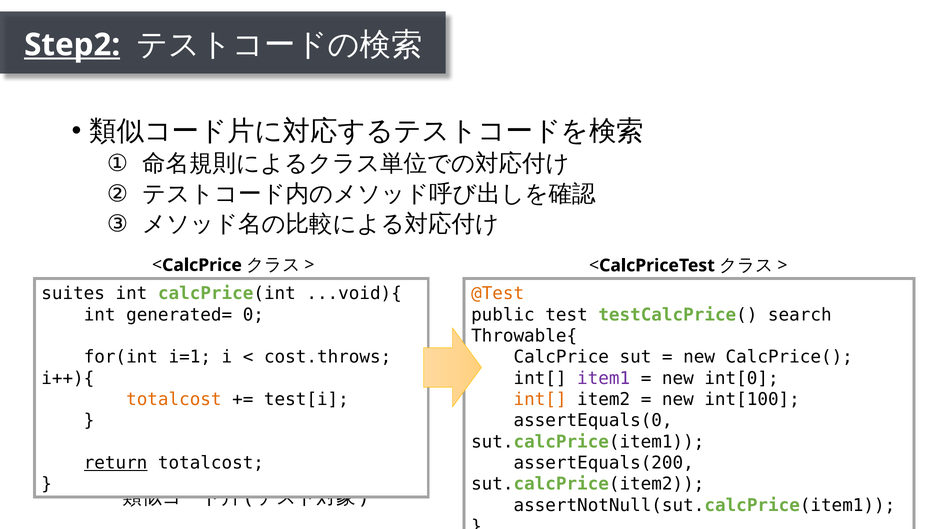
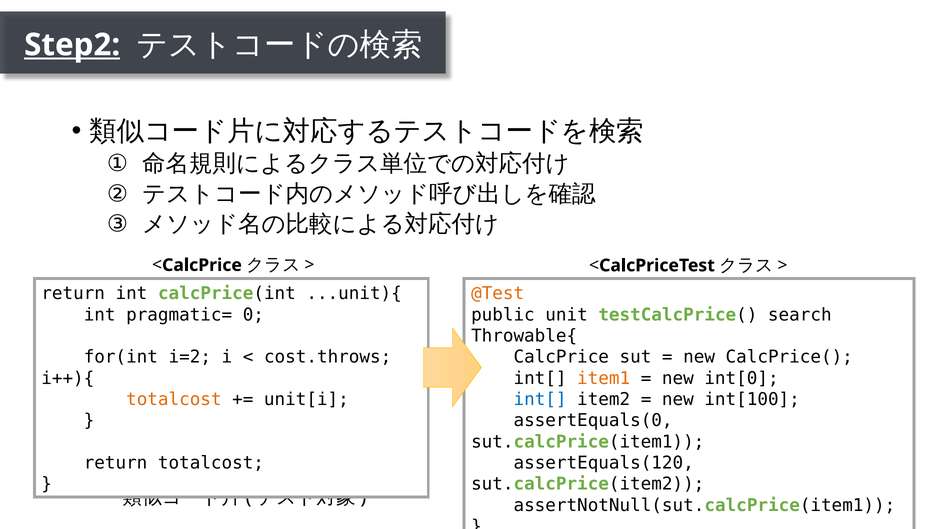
suites at (73, 294): suites -> return
...void){: ...void){ -> ...unit){
generated=: generated= -> pragmatic=
test: test -> unit
i=1: i=1 -> i=2
item1 colour: purple -> orange
test[i: test[i -> unit[i
int[ at (540, 399) colour: orange -> blue
return at (116, 463) underline: present -> none
assertEquals(200: assertEquals(200 -> assertEquals(120
